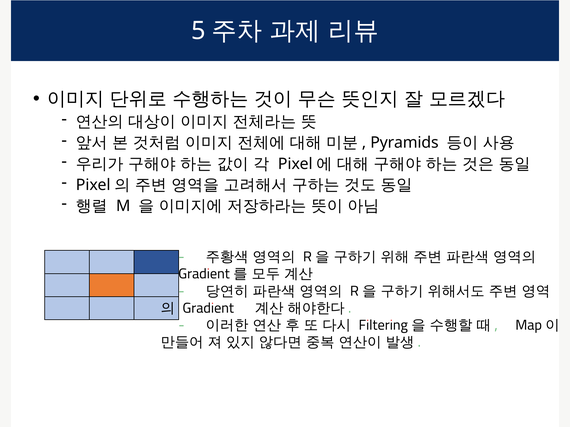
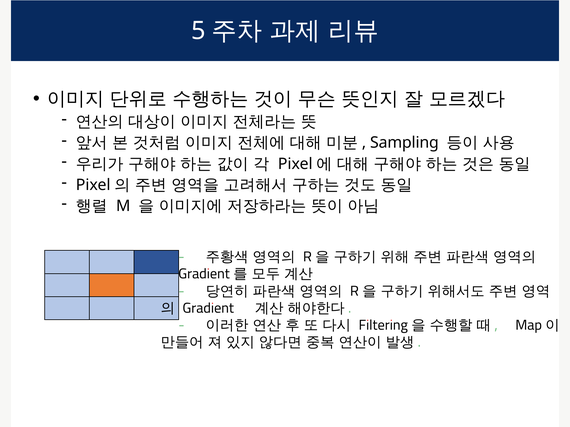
Pyramids: Pyramids -> Sampling
